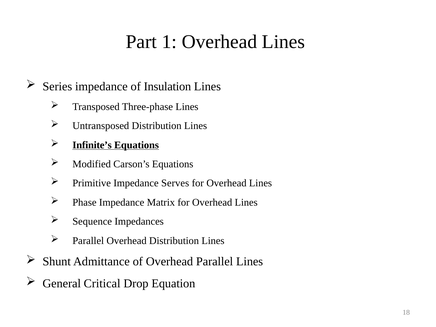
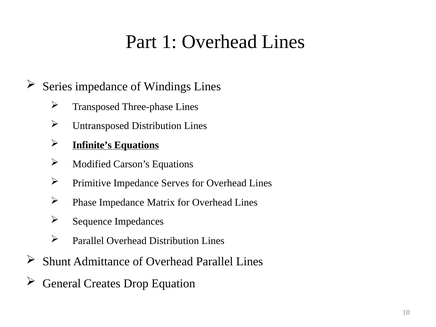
Insulation: Insulation -> Windings
Critical: Critical -> Creates
